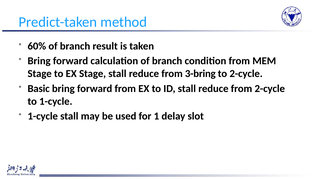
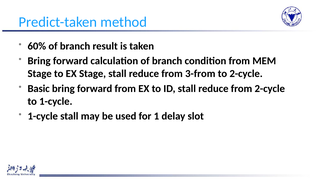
3-bring: 3-bring -> 3-from
